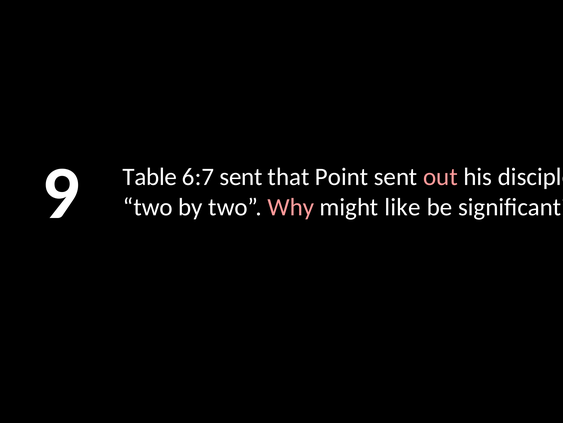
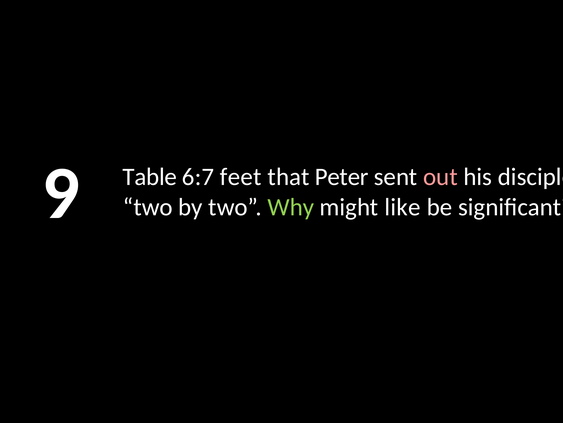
6:7 sent: sent -> feet
Point: Point -> Peter
Why colour: pink -> light green
